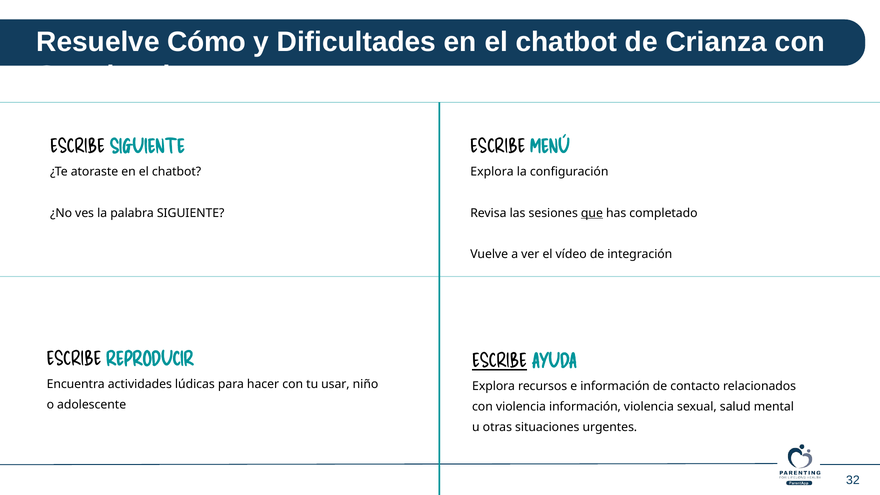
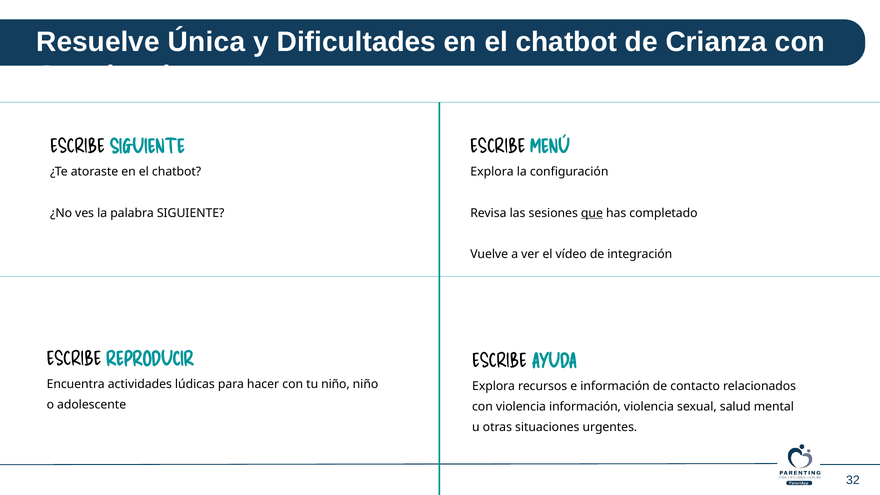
Cómo: Cómo -> Única
ESCRIBE at (500, 361) underline: present -> none
tu usar: usar -> niño
